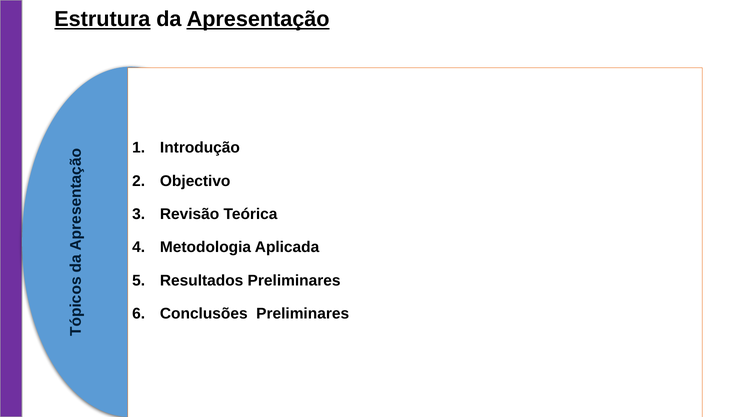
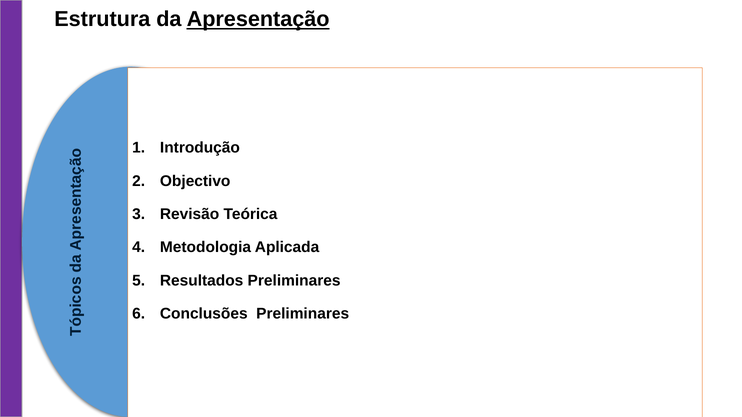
Estrutura underline: present -> none
